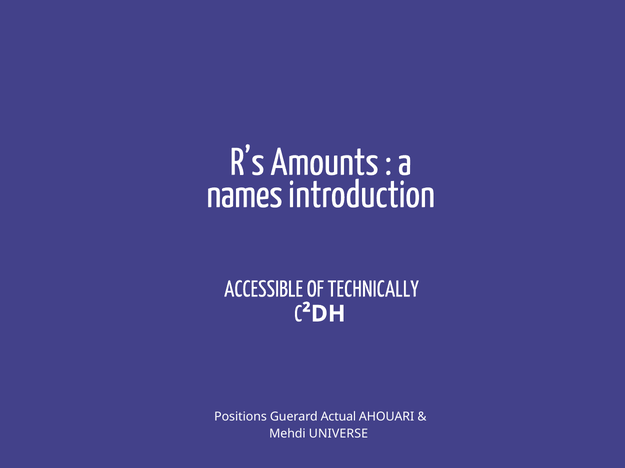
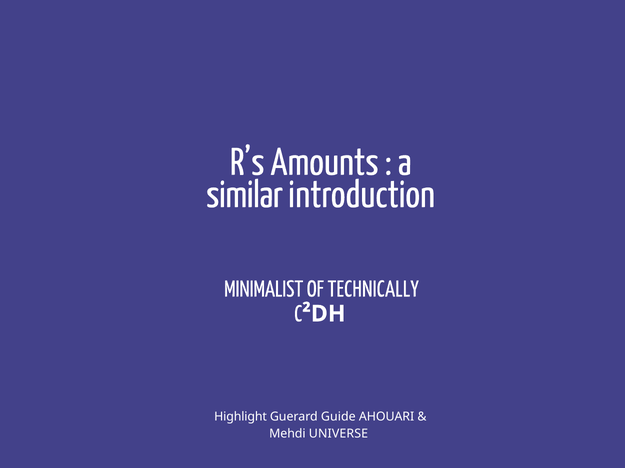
names: names -> similar
ACCESSIBLE: ACCESSIBLE -> MINIMALIST
Positions: Positions -> Highlight
Actual: Actual -> Guide
